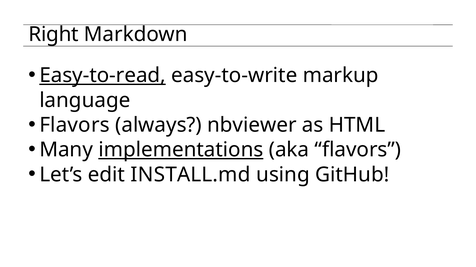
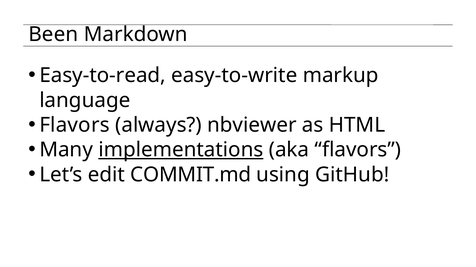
Right: Right -> Been
Easy-to-read underline: present -> none
INSTALL.md: INSTALL.md -> COMMIT.md
